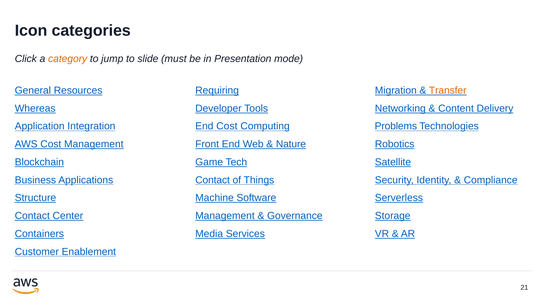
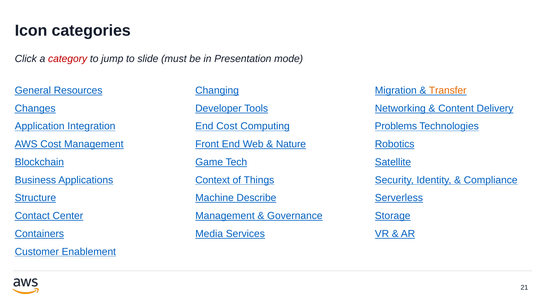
category colour: orange -> red
Requiring: Requiring -> Changing
Whereas: Whereas -> Changes
Contact at (213, 180): Contact -> Context
Software: Software -> Describe
